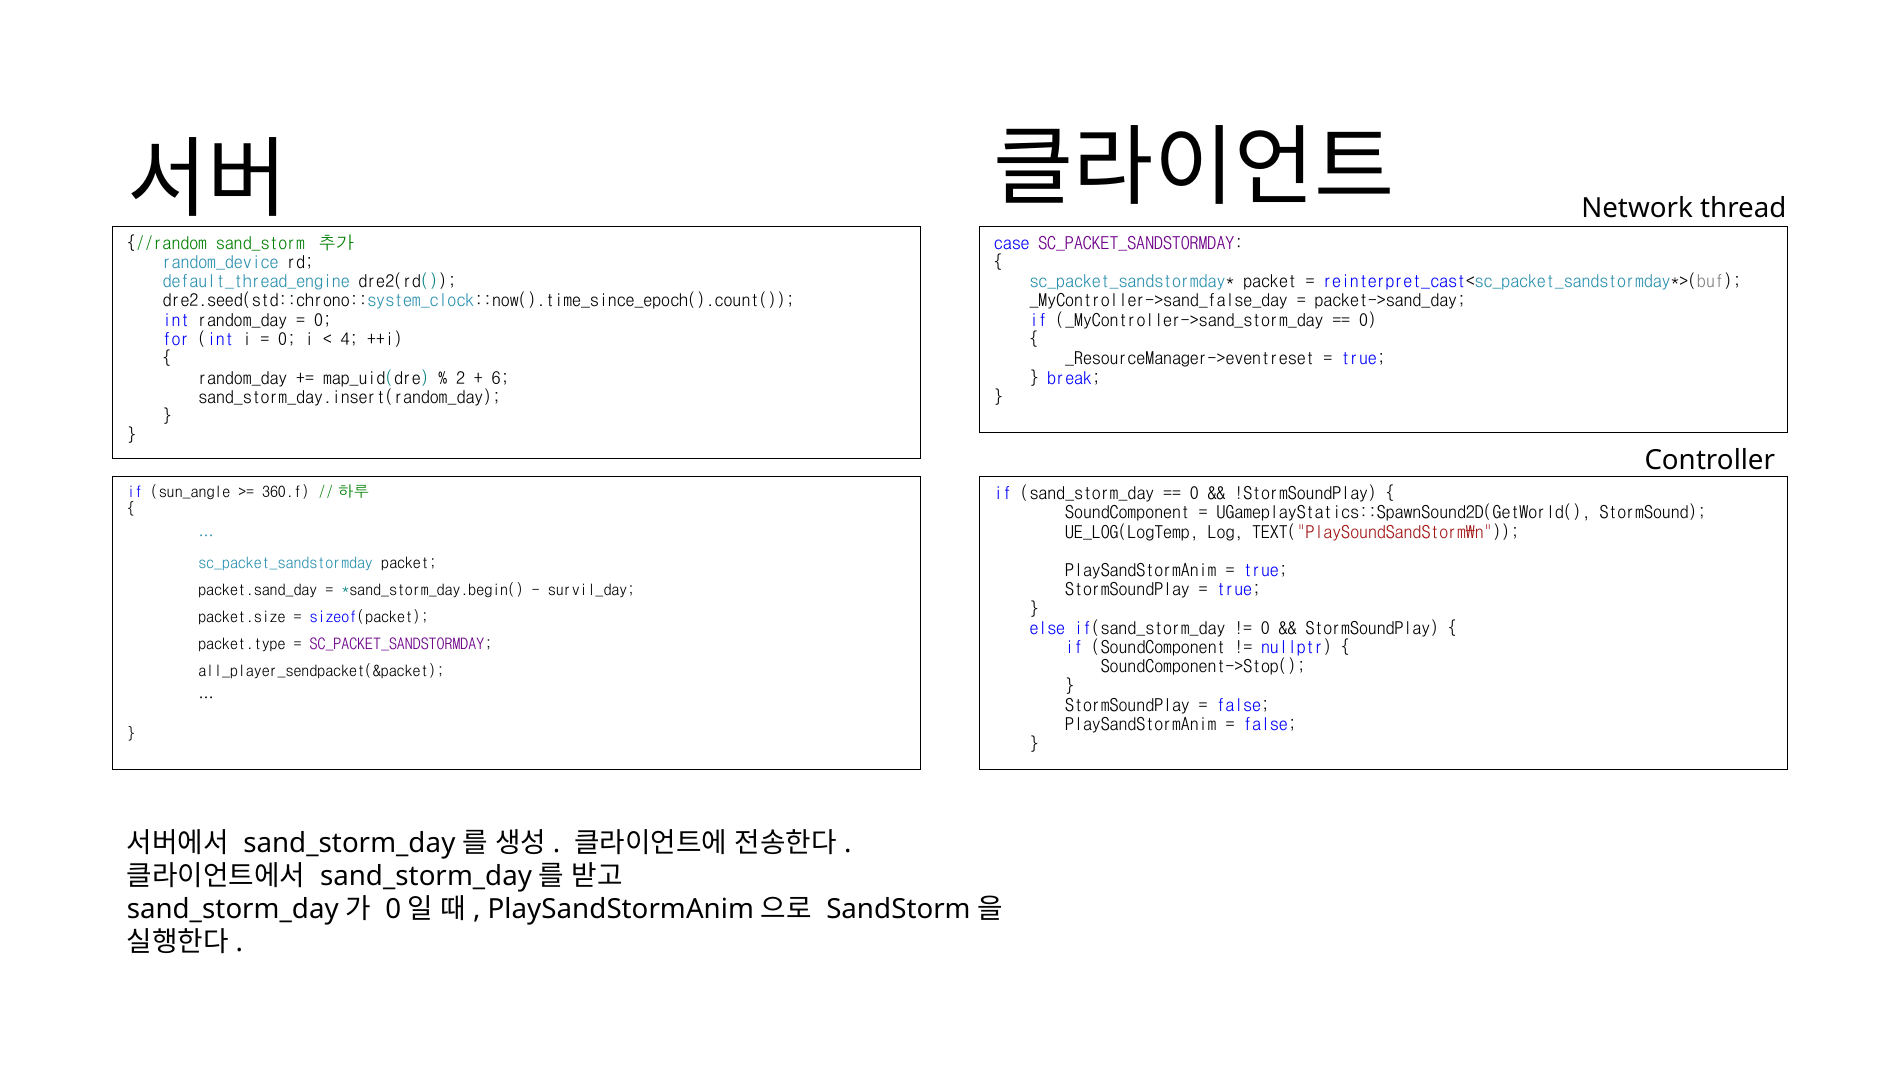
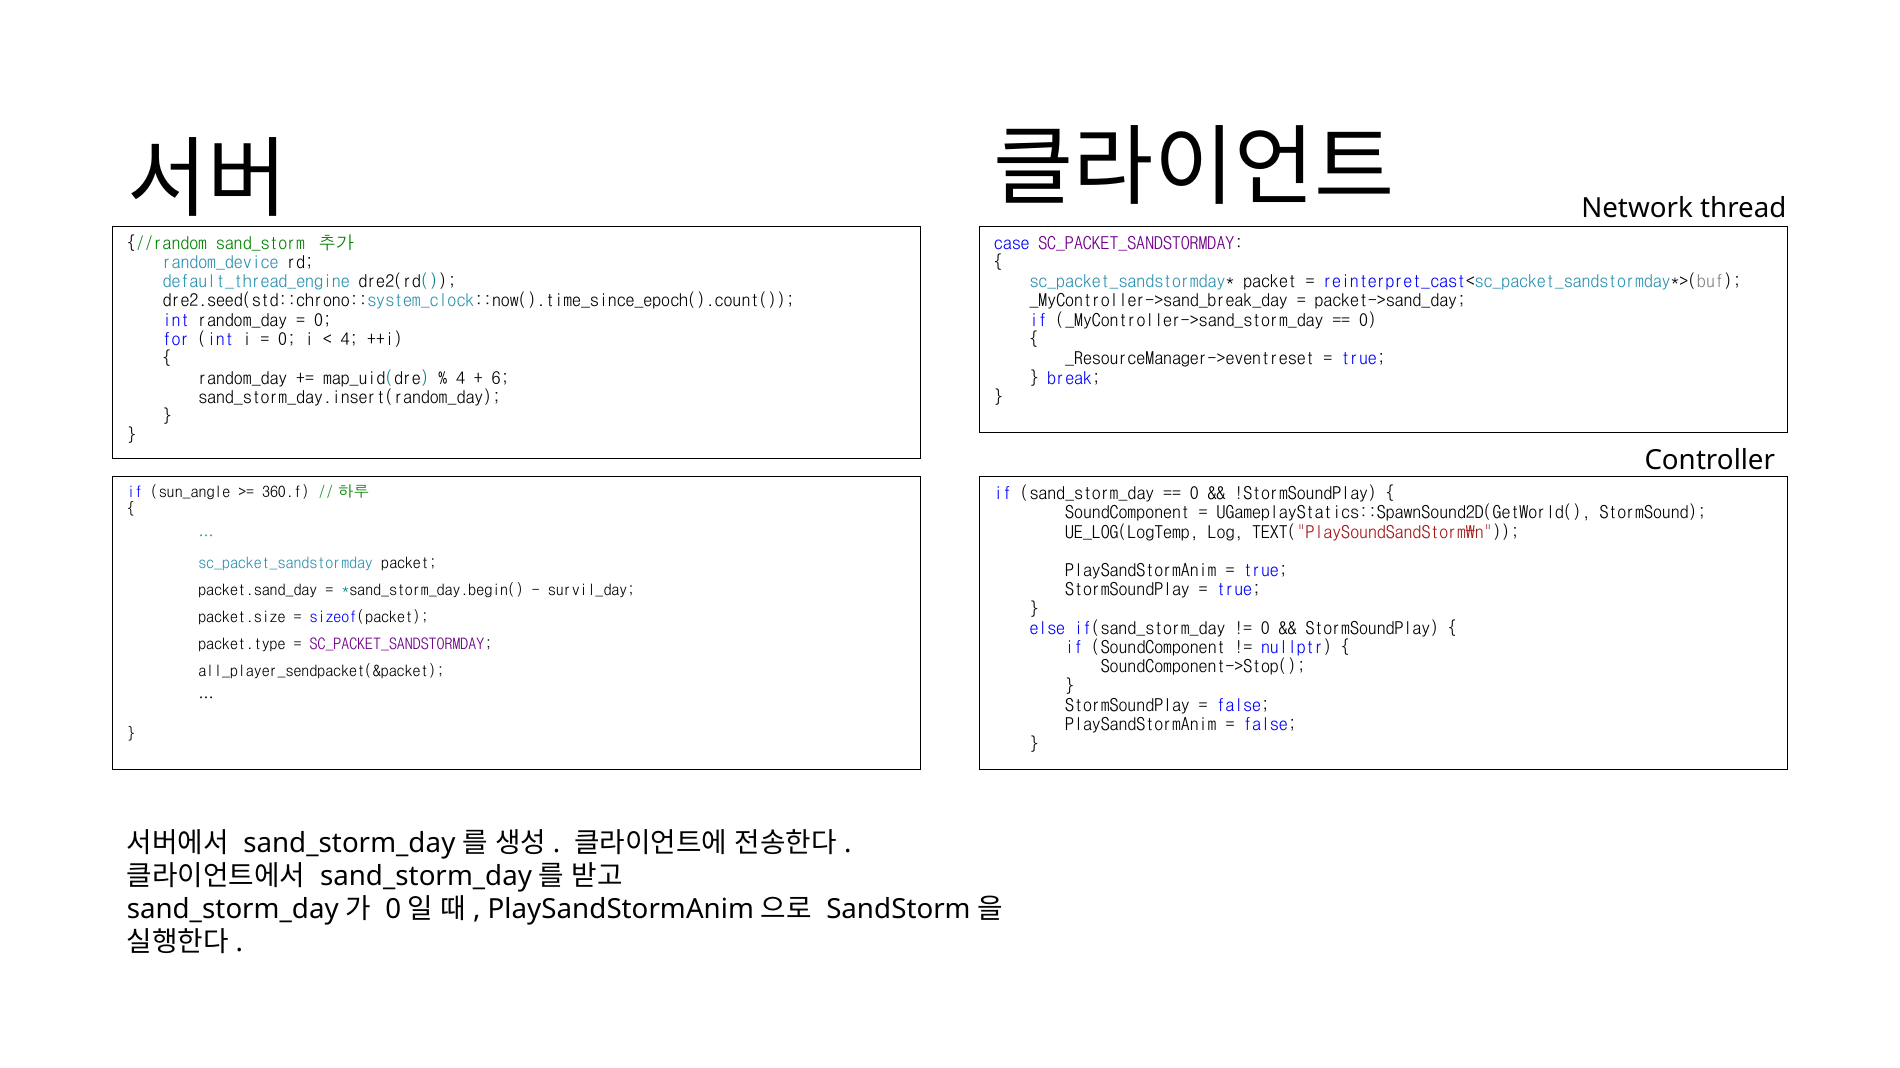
_MyController->sand_false_day: _MyController->sand_false_day -> _MyController->sand_break_day
2 at (461, 378): 2 -> 4
